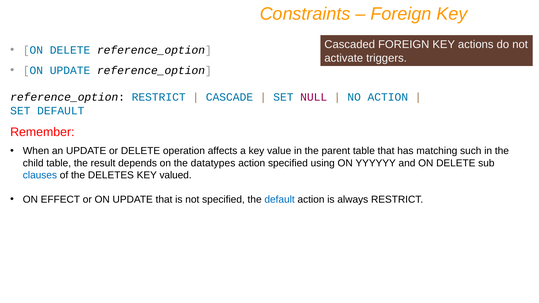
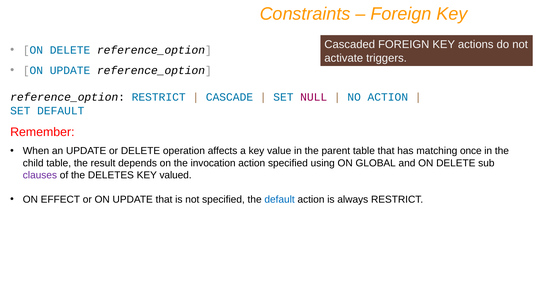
such: such -> once
datatypes: datatypes -> invocation
YYYYYY: YYYYYY -> GLOBAL
clauses colour: blue -> purple
